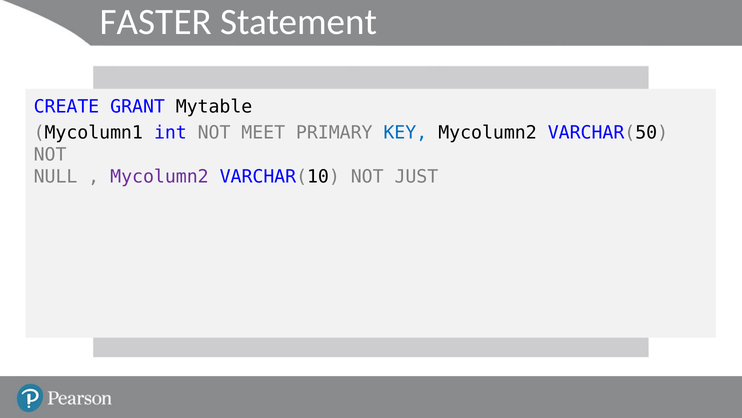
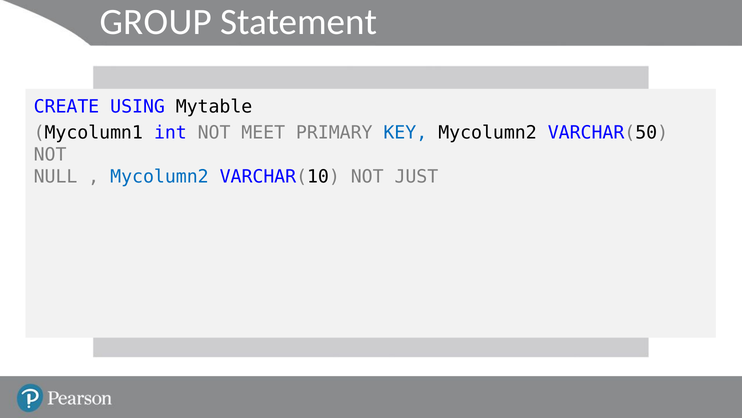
FASTER: FASTER -> GROUP
GRANT: GRANT -> USING
Mycolumn2 at (159, 176) colour: purple -> blue
